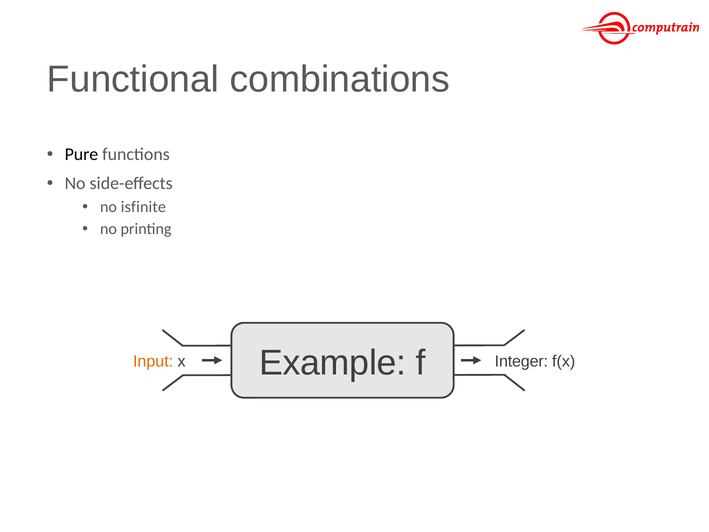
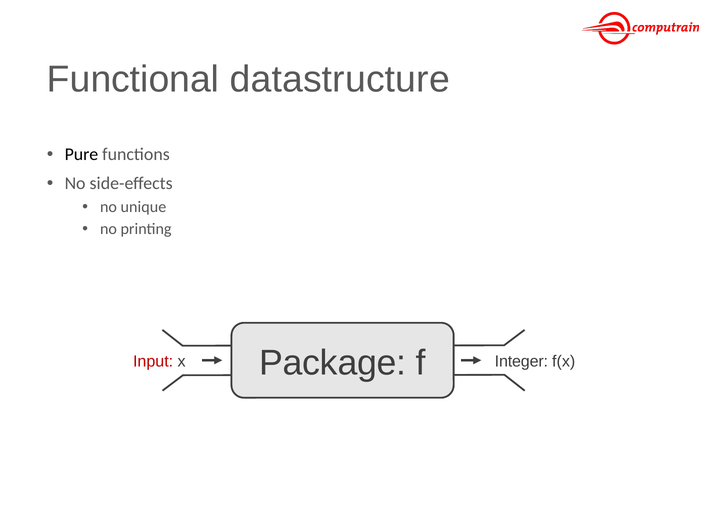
combinations: combinations -> datastructure
isfinite: isfinite -> unique
Example: Example -> Package
Input colour: orange -> red
